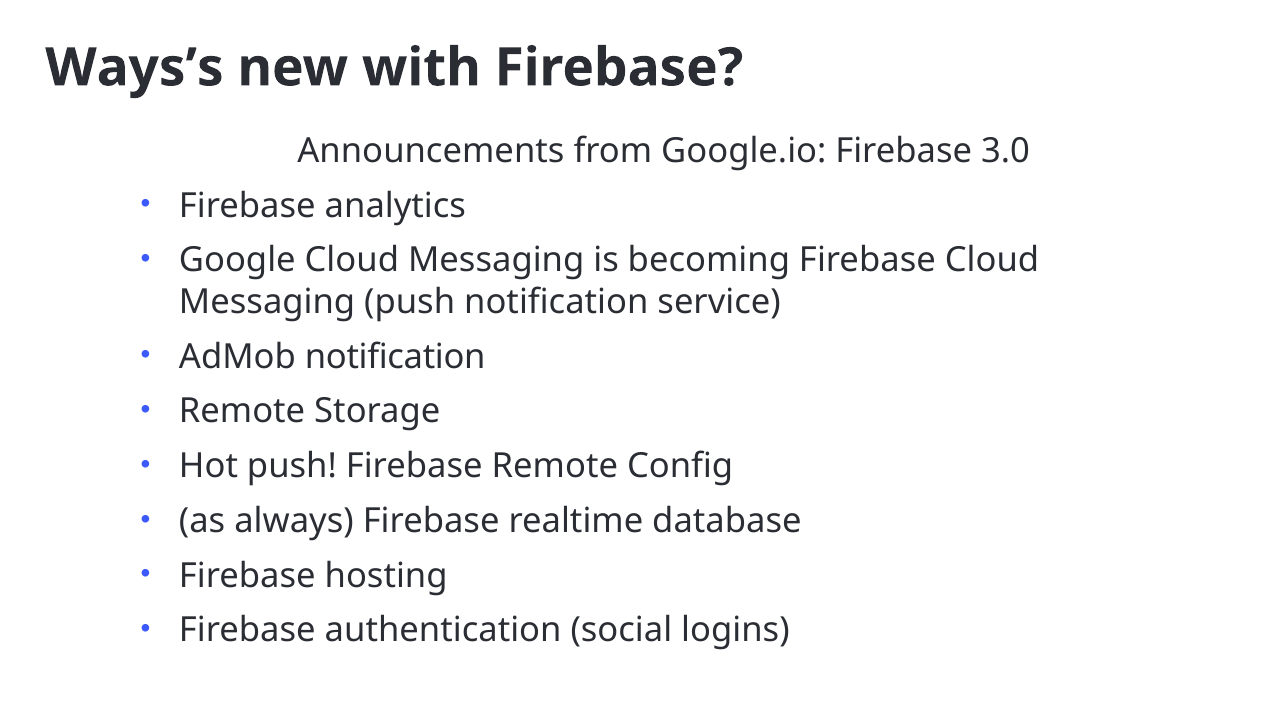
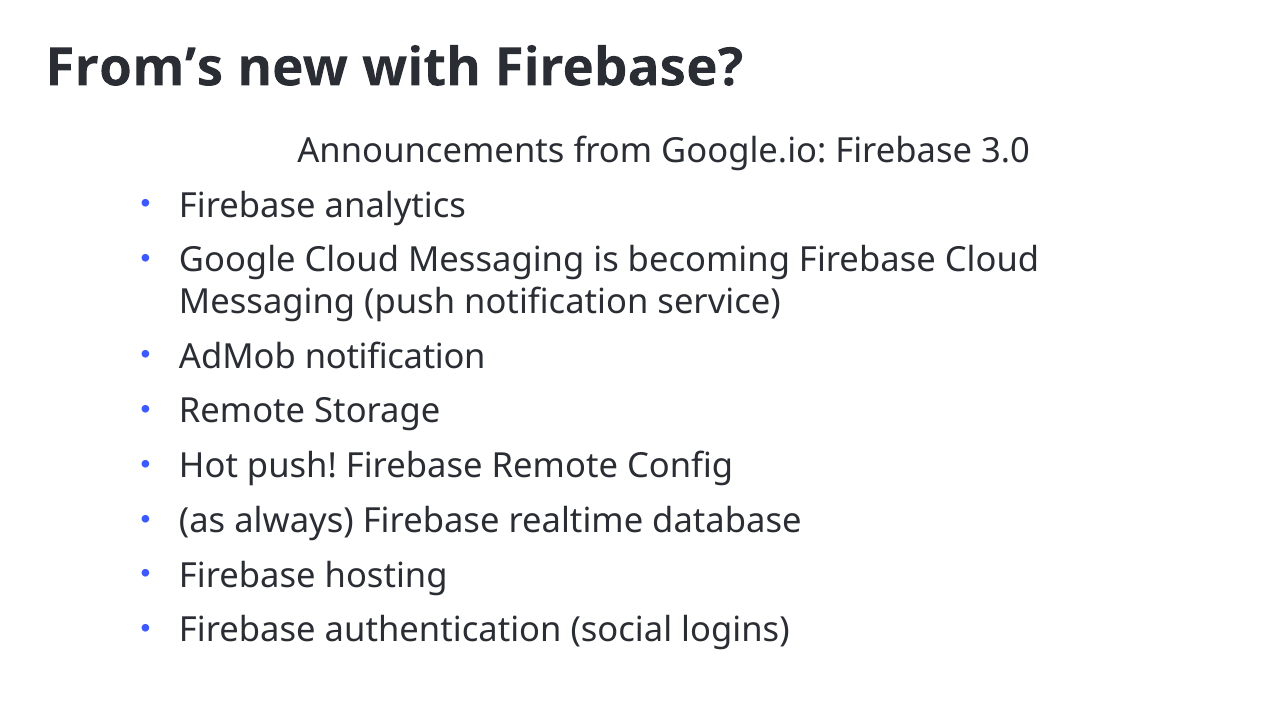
Ways’s: Ways’s -> From’s
